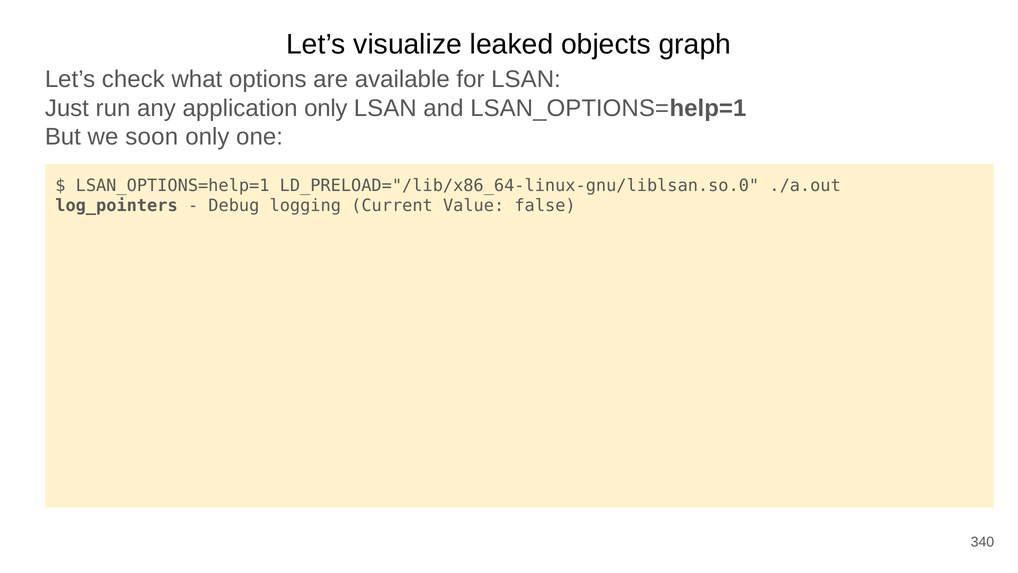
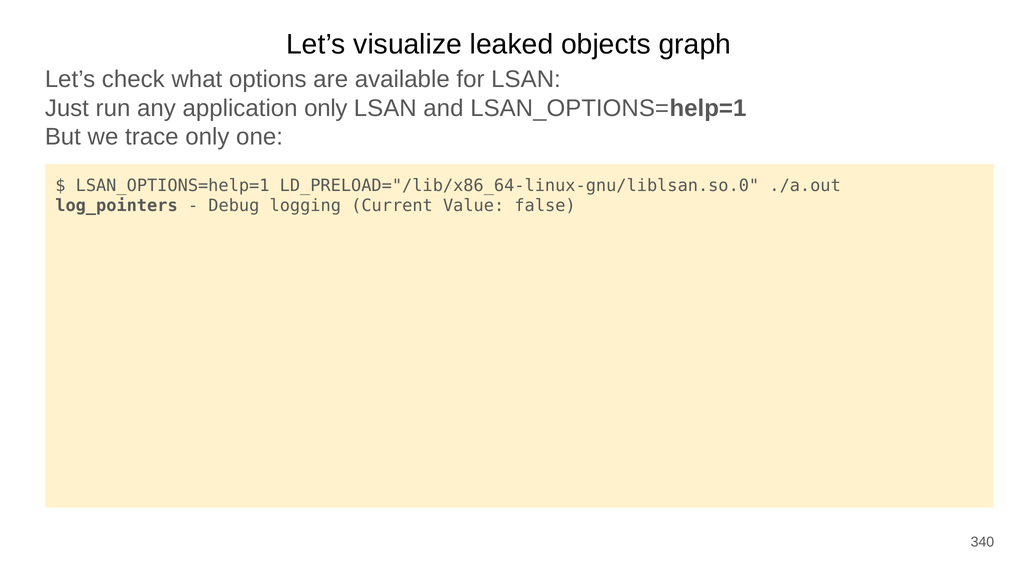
soon: soon -> trace
